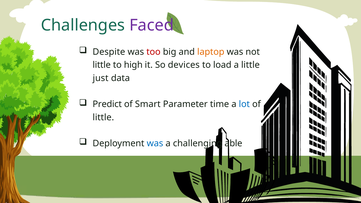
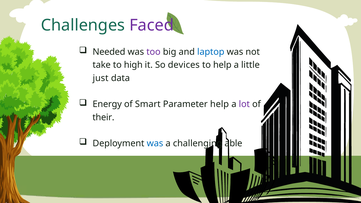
Despite: Despite -> Needed
too colour: red -> purple
laptop colour: orange -> blue
little at (102, 65): little -> take
to load: load -> help
Predict: Predict -> Energy
Parameter time: time -> help
lot colour: blue -> purple
little at (103, 117): little -> their
